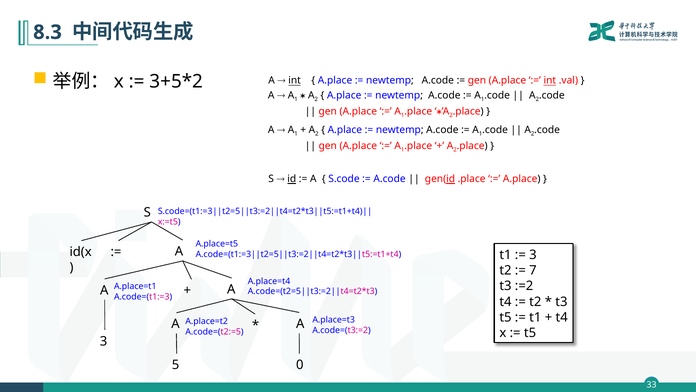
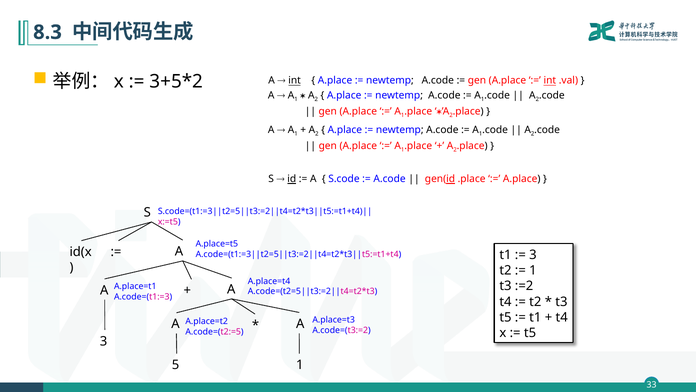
7 at (533, 270): 7 -> 1
5 0: 0 -> 1
